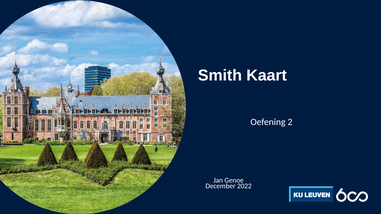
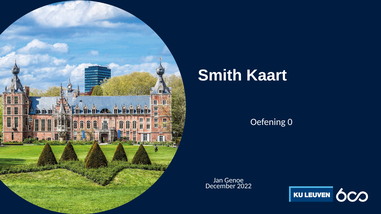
2: 2 -> 0
